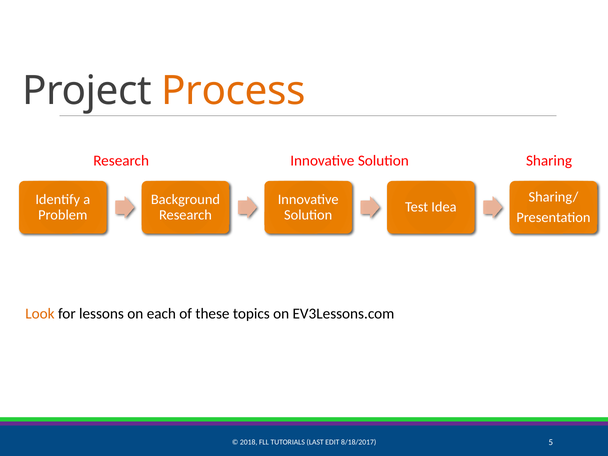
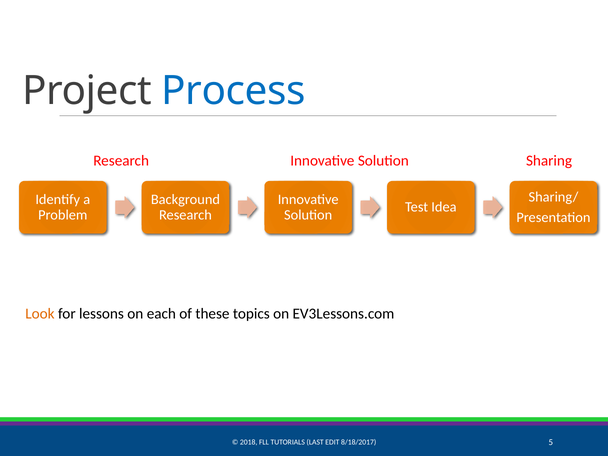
Process colour: orange -> blue
